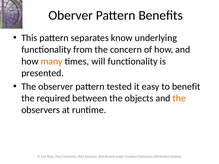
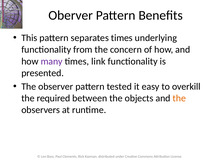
separates know: know -> times
many colour: orange -> purple
will: will -> link
benefit: benefit -> overkill
